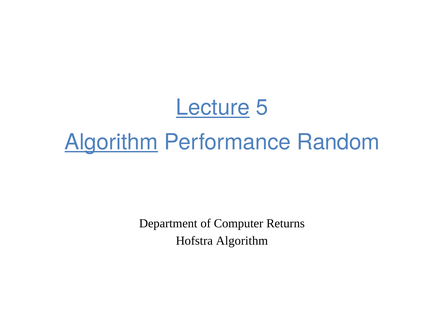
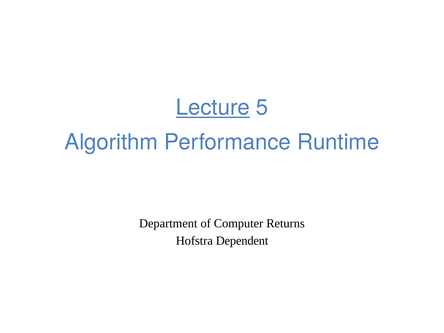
Algorithm at (111, 142) underline: present -> none
Random: Random -> Runtime
Hofstra Algorithm: Algorithm -> Dependent
